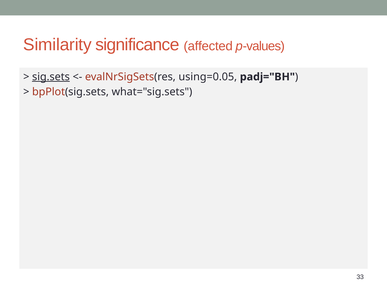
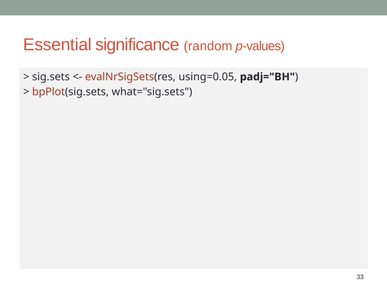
Similarity: Similarity -> Essential
affected: affected -> random
sig.sets underline: present -> none
